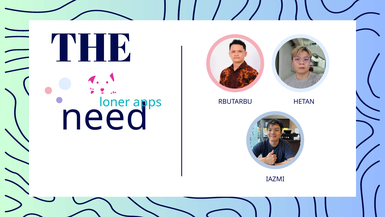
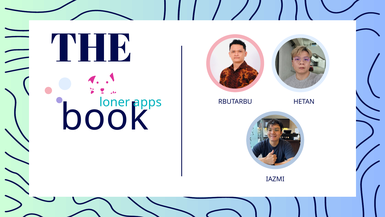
need: need -> book
